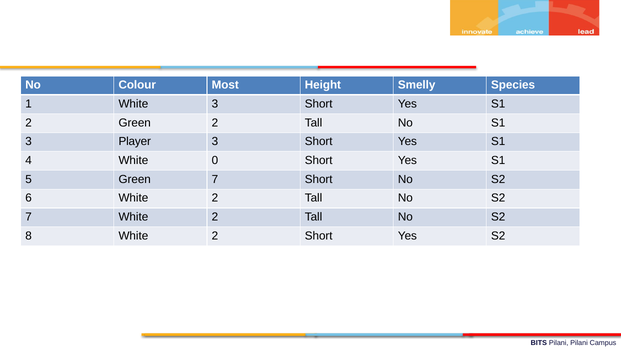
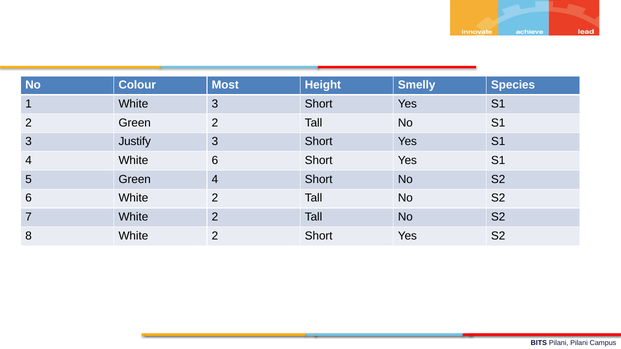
Player: Player -> Justify
White 0: 0 -> 6
Green 7: 7 -> 4
